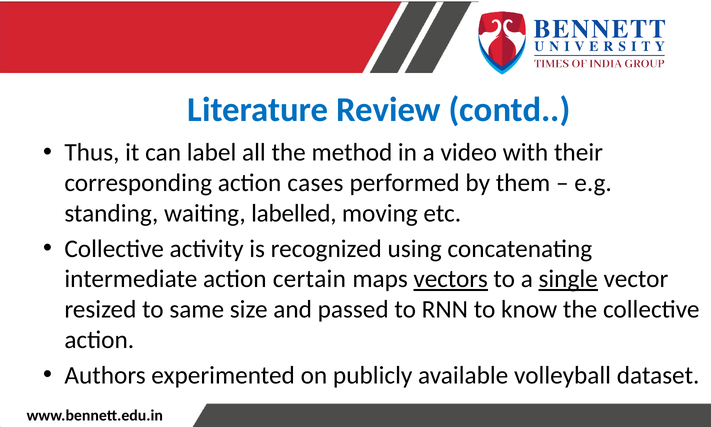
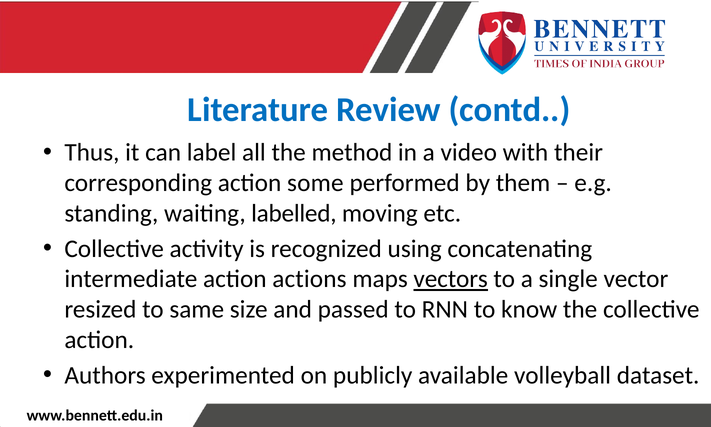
cases: cases -> some
certain: certain -> actions
single underline: present -> none
